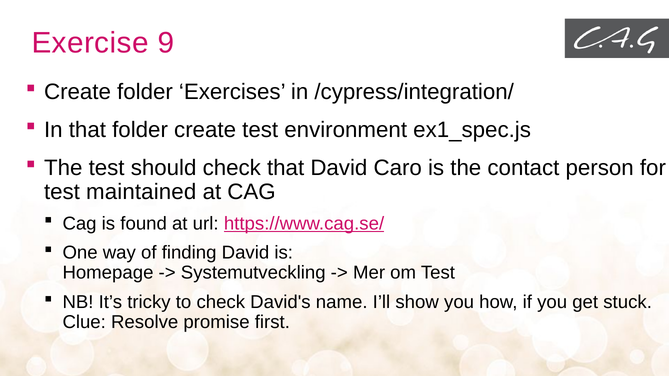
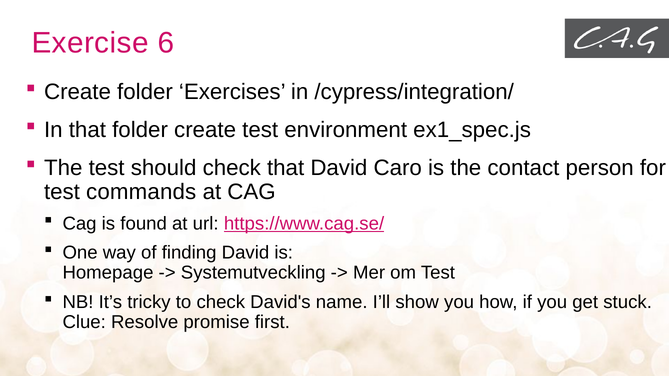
9: 9 -> 6
maintained: maintained -> commands
